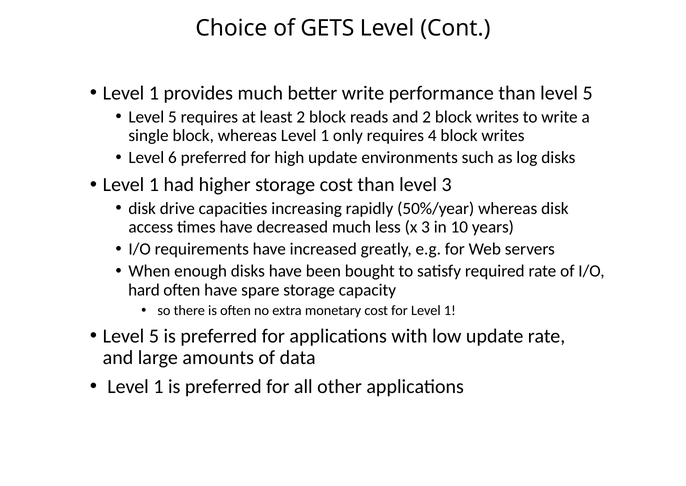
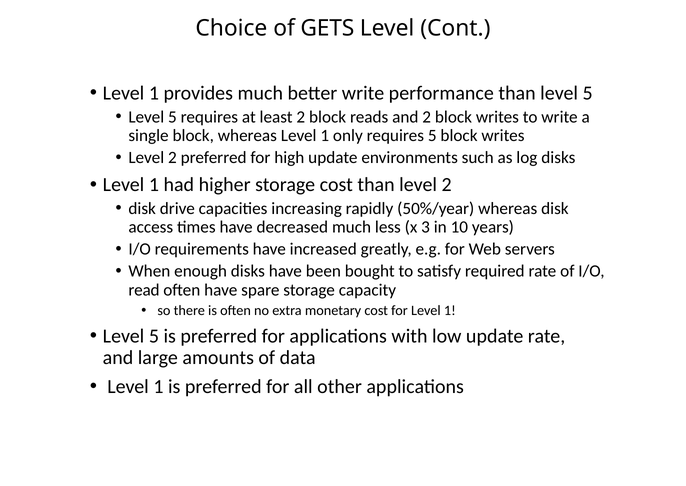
requires 4: 4 -> 5
6 at (172, 157): 6 -> 2
than level 3: 3 -> 2
hard: hard -> read
